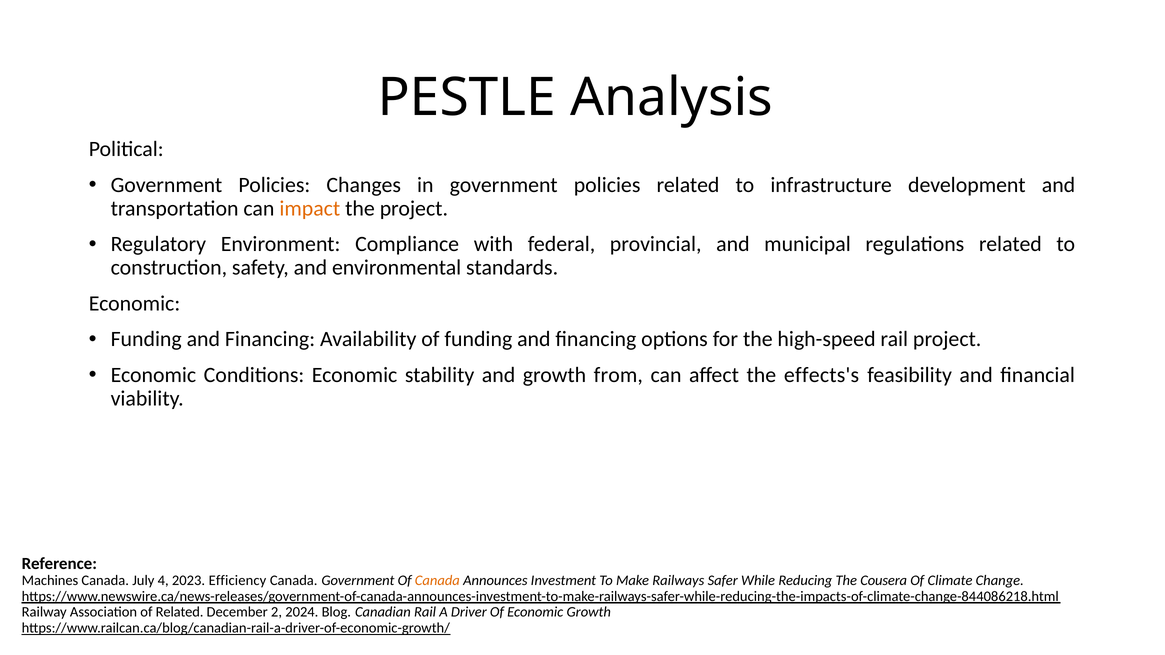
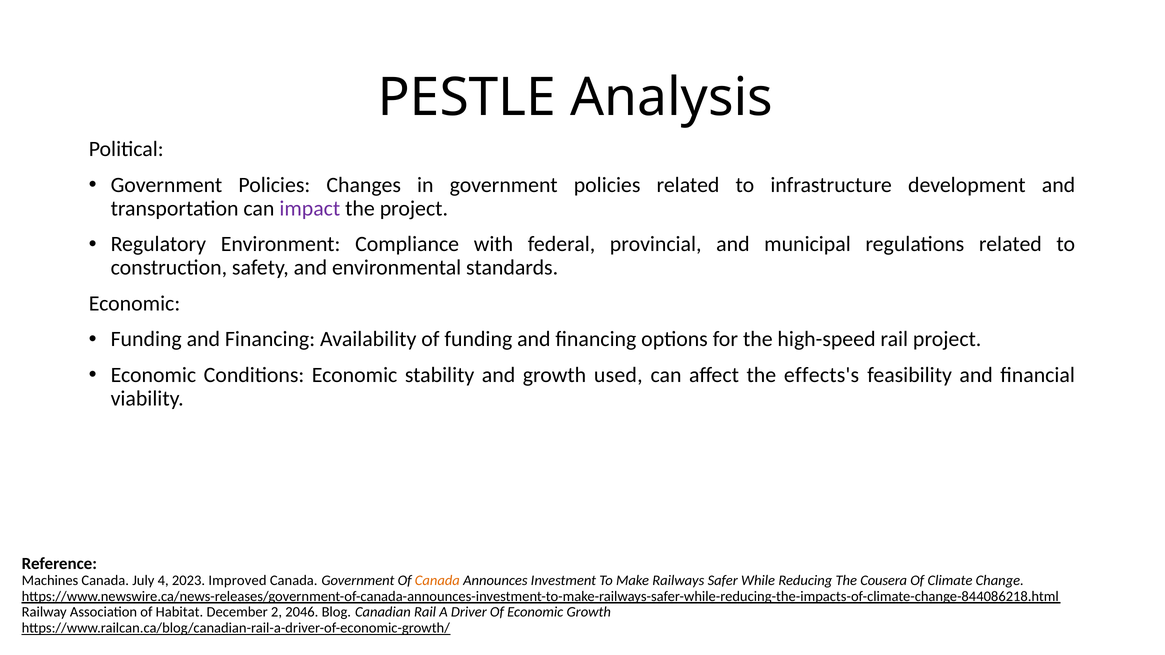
impact colour: orange -> purple
from: from -> used
Efficiency: Efficiency -> Improved
of Related: Related -> Habitat
2024: 2024 -> 2046
